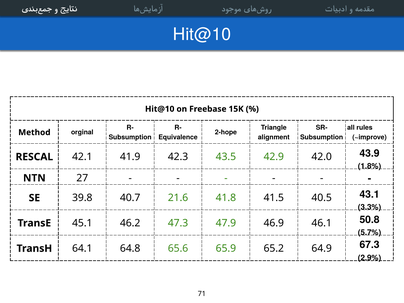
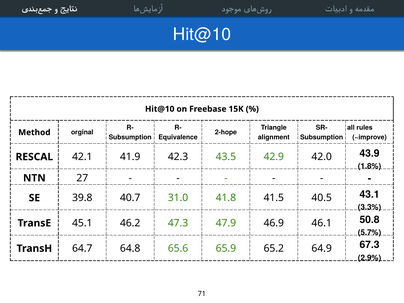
21.6: 21.6 -> 31.0
64.1: 64.1 -> 64.7
